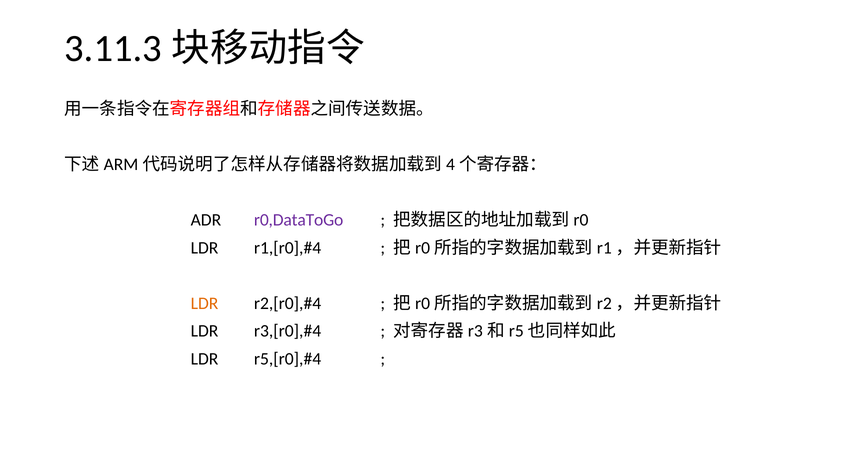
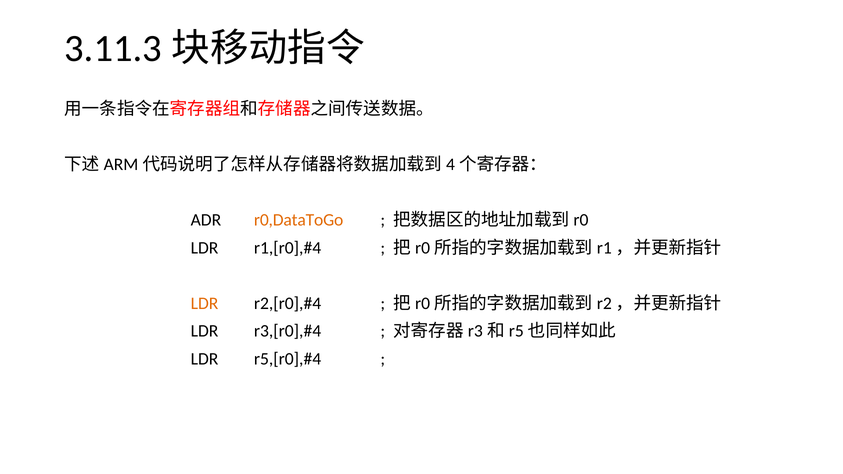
r0,DataToGo colour: purple -> orange
